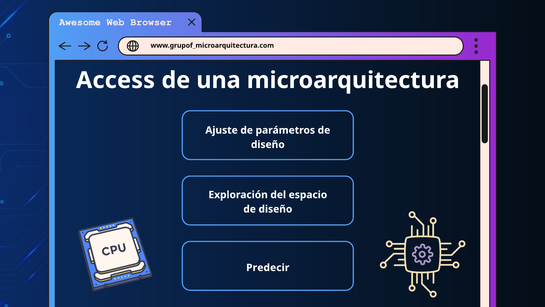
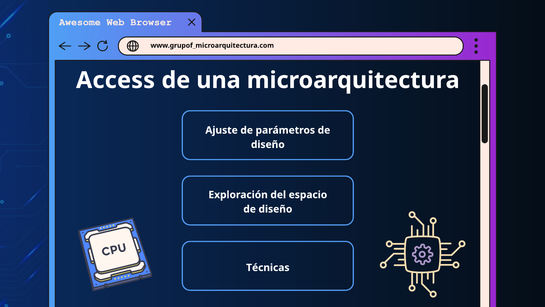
Predecir: Predecir -> Técnicas
